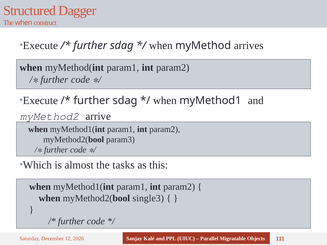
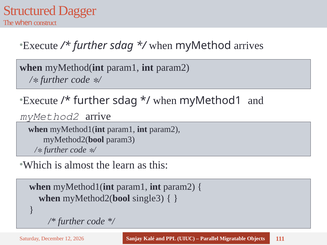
tasks: tasks -> learn
